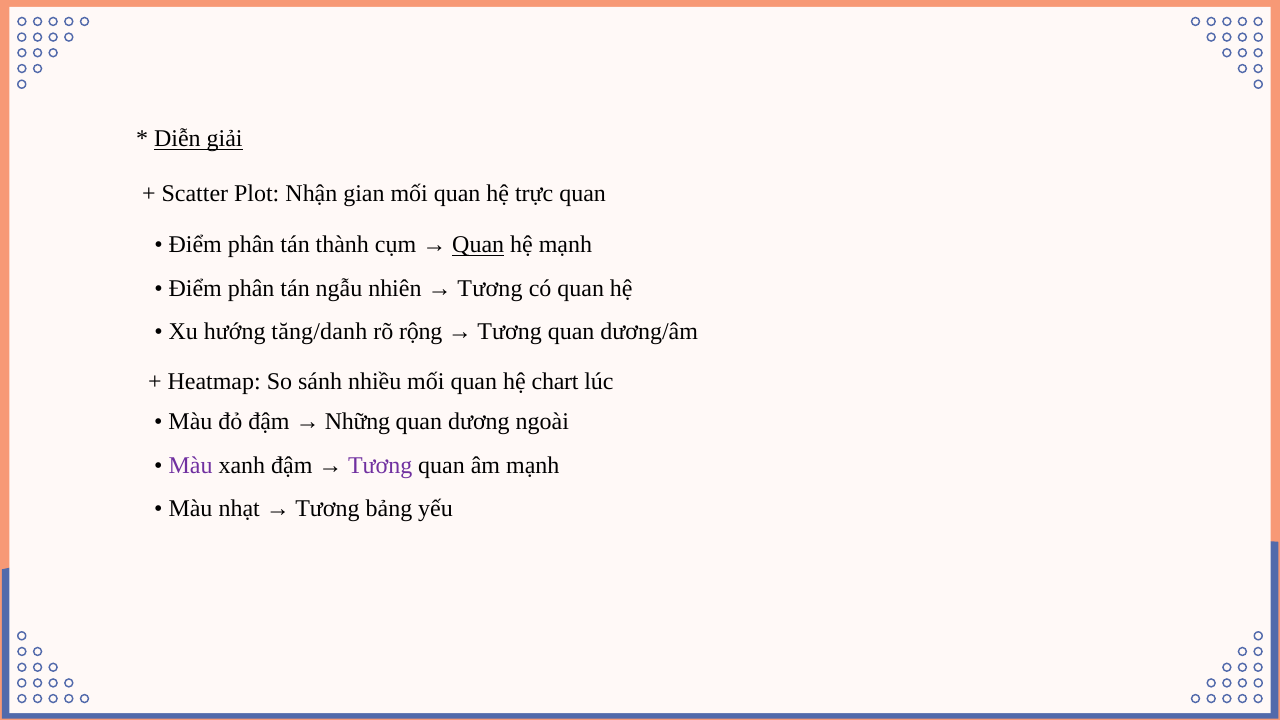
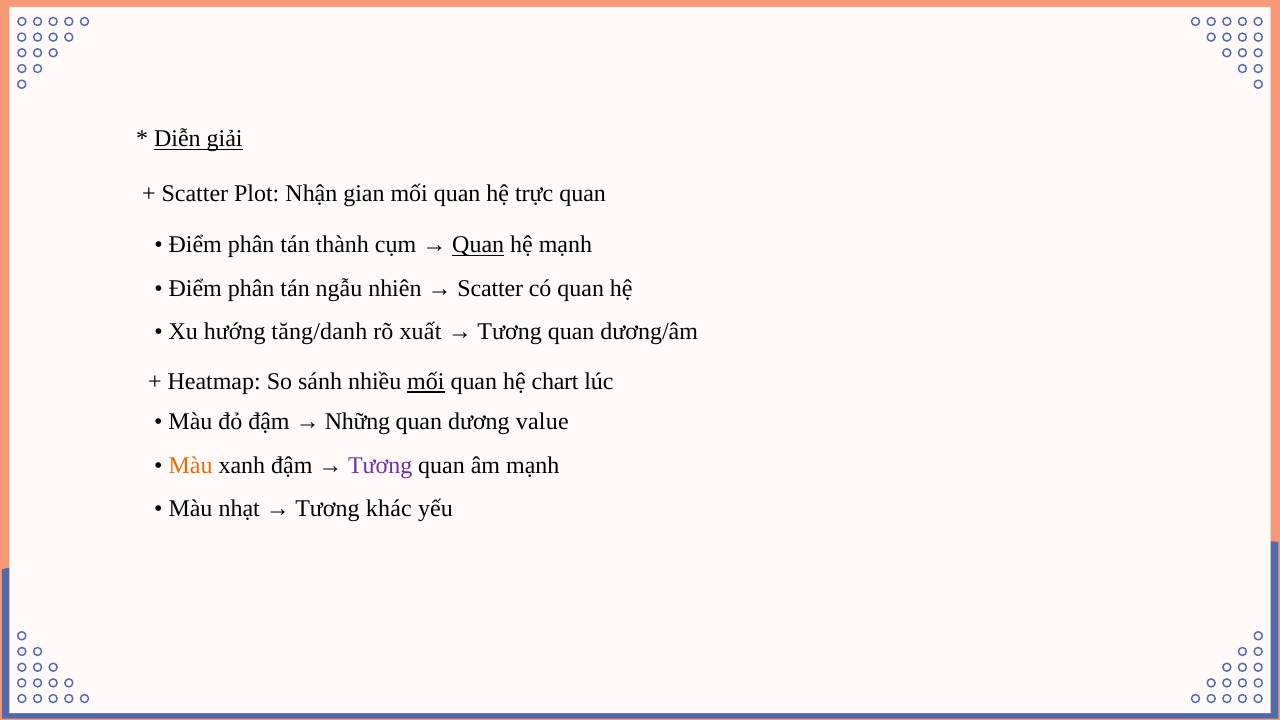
Tương at (490, 288): Tương -> Scatter
rộng: rộng -> xuất
mối at (426, 382) underline: none -> present
ngoài: ngoài -> value
Màu at (191, 465) colour: purple -> orange
bảng: bảng -> khác
